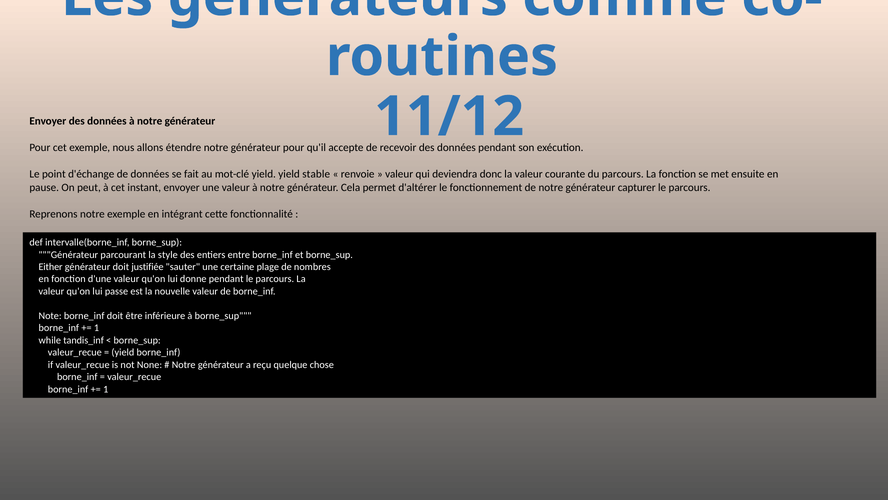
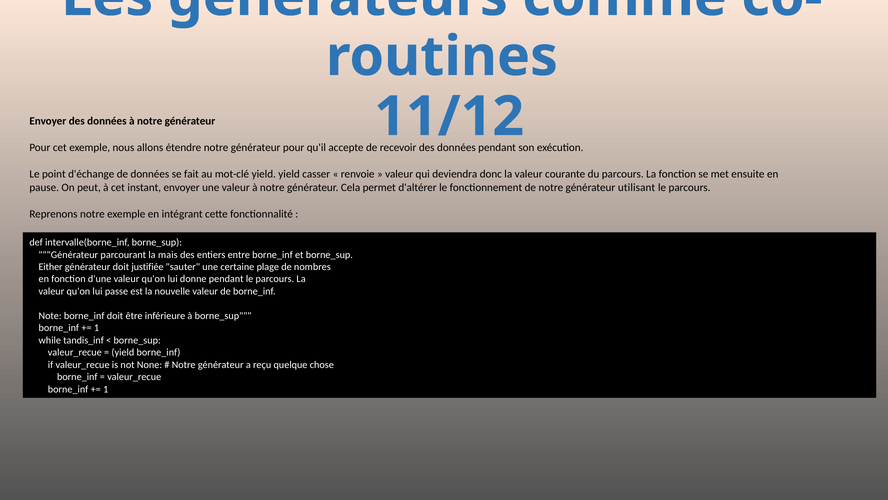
stable: stable -> casser
capturer: capturer -> utilisant
style: style -> mais
